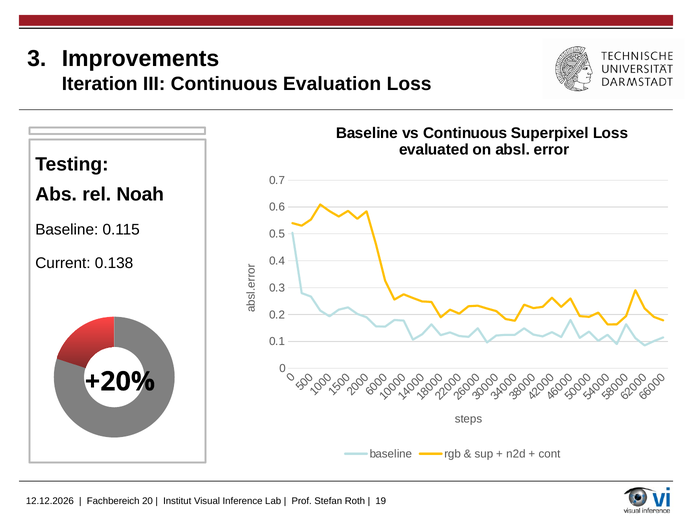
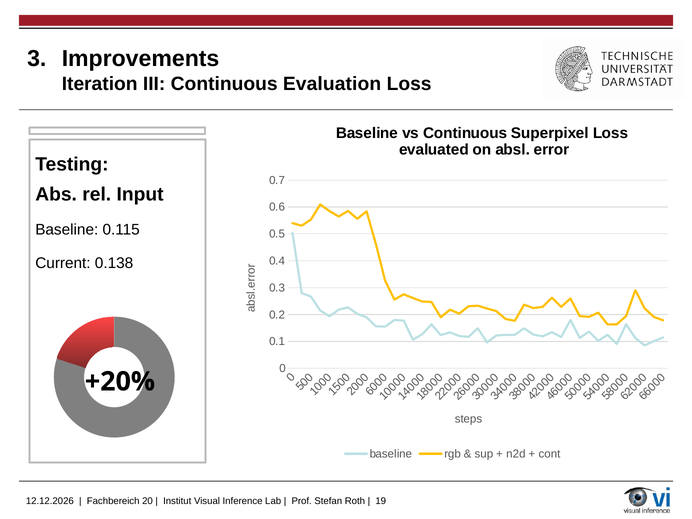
Noah: Noah -> Input
